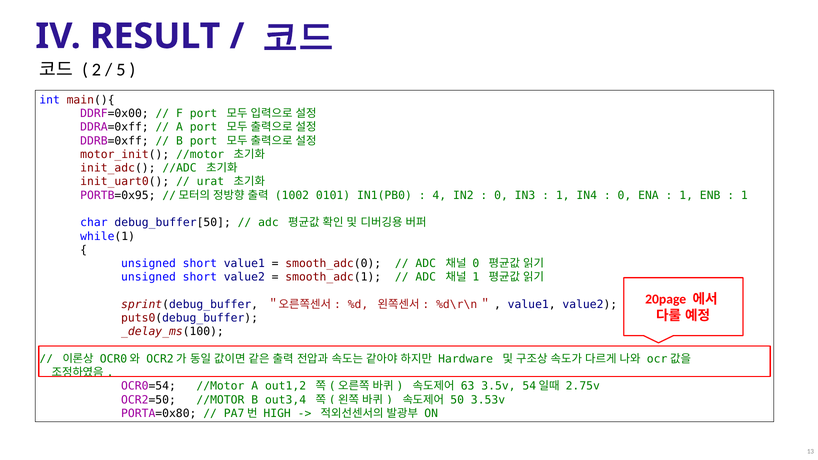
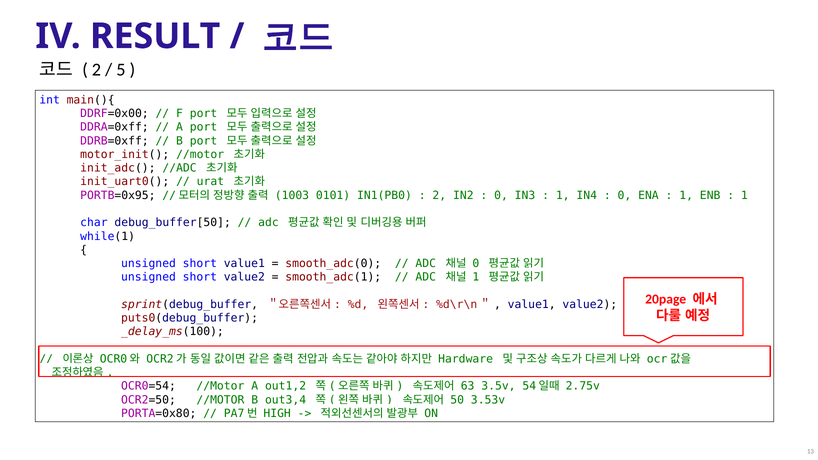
1002: 1002 -> 1003
4 at (439, 195): 4 -> 2
